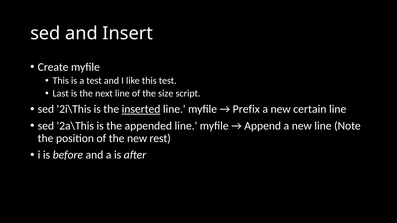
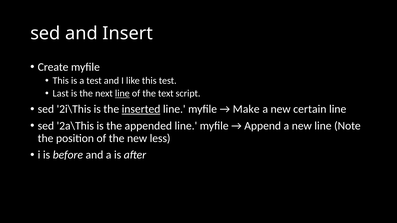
line at (122, 94) underline: none -> present
size: size -> text
Prefix: Prefix -> Make
rest: rest -> less
